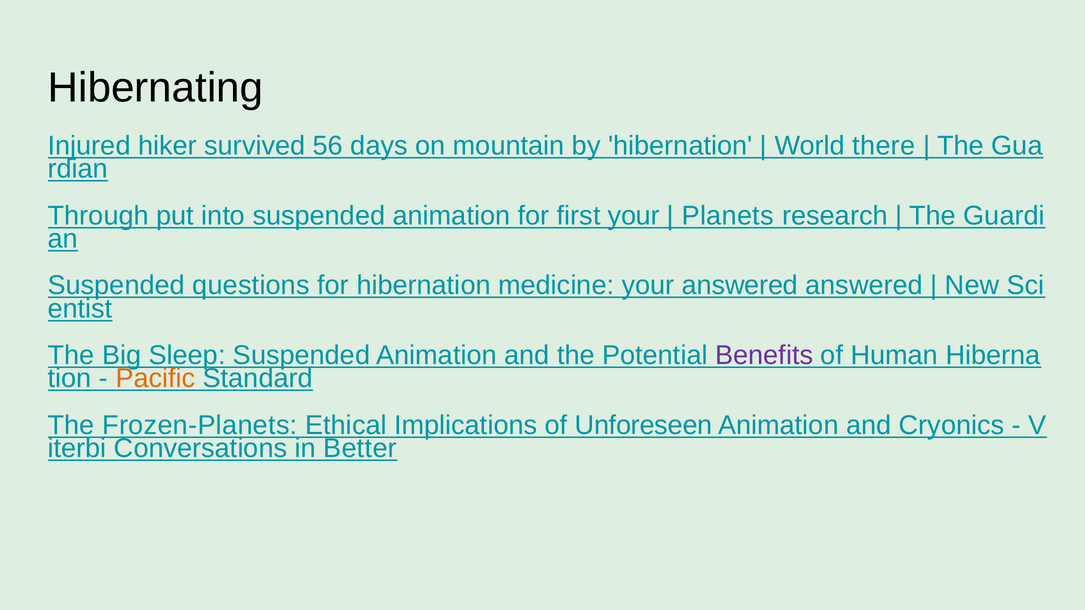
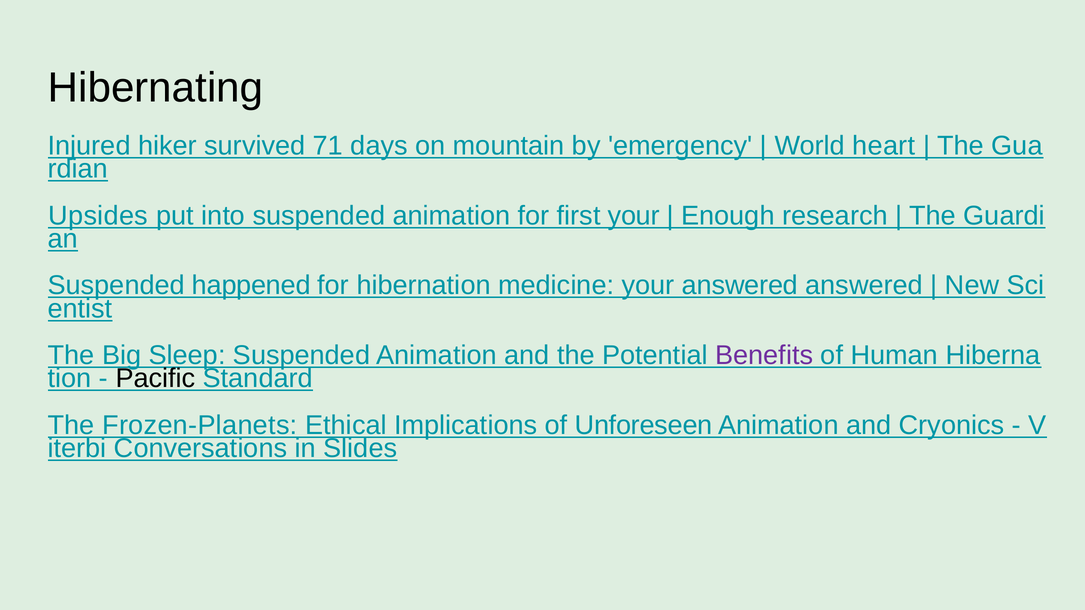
56: 56 -> 71
by hibernation: hibernation -> emergency
there: there -> heart
Through: Through -> Upsides
Planets: Planets -> Enough
questions: questions -> happened
Pacific colour: orange -> black
Better: Better -> Slides
